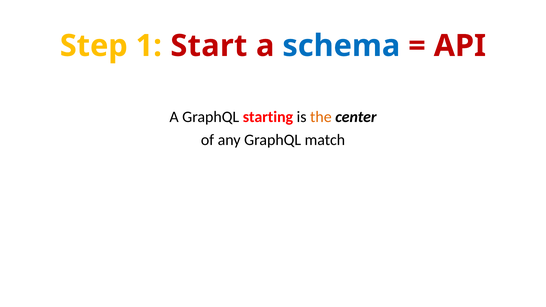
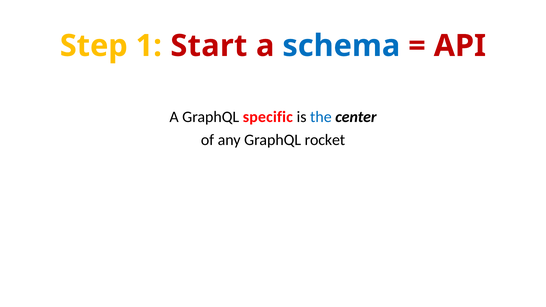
starting: starting -> specific
the colour: orange -> blue
match: match -> rocket
